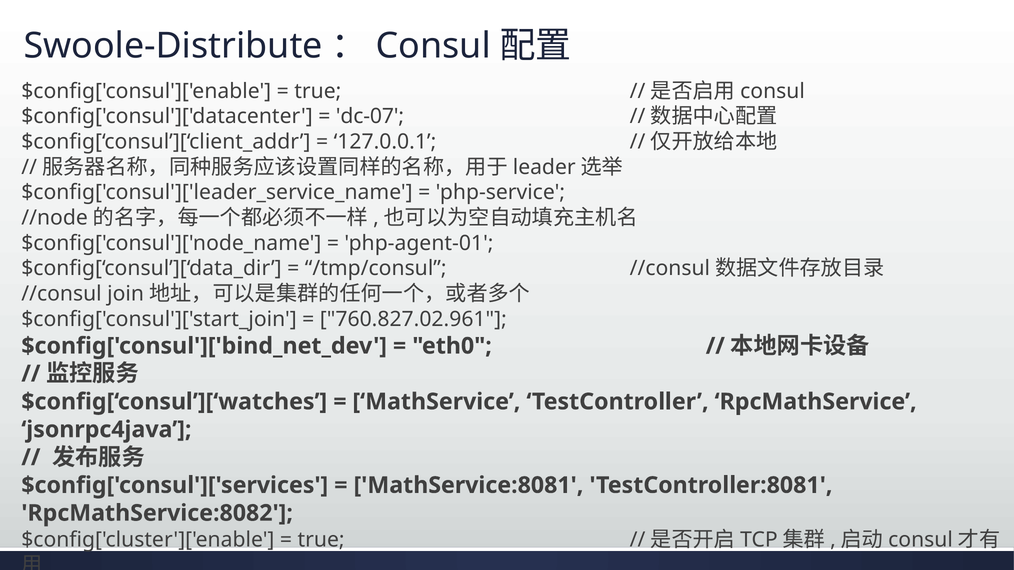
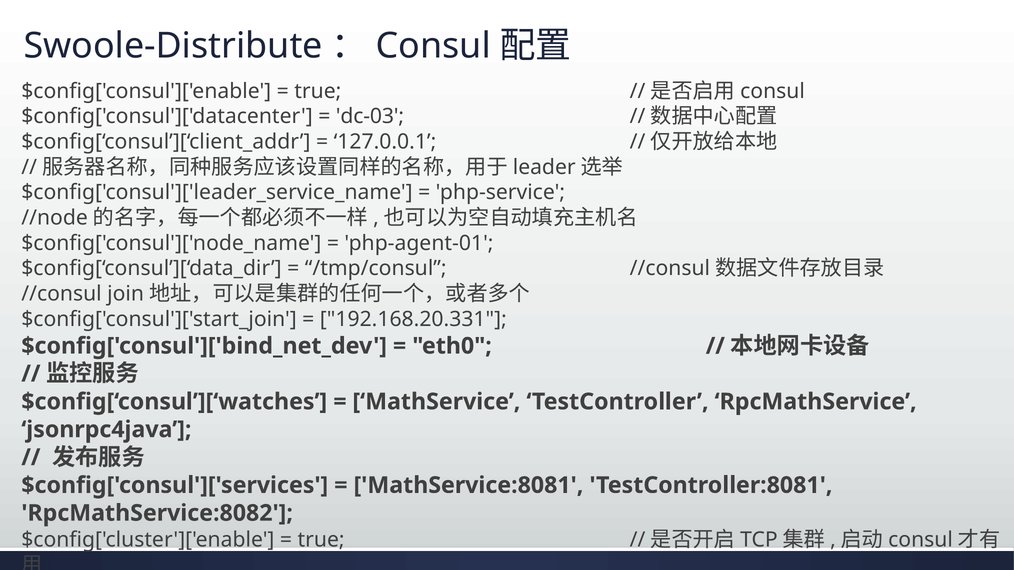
dc-07: dc-07 -> dc-03
760.827.02.961: 760.827.02.961 -> 192.168.20.331
